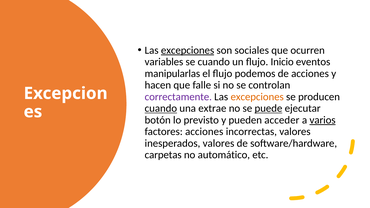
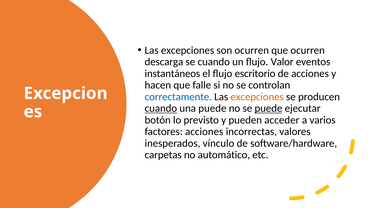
excepciones at (188, 50) underline: present -> none
son sociales: sociales -> ocurren
variables: variables -> descarga
Inicio: Inicio -> Valor
manipularlas: manipularlas -> instantáneos
podemos: podemos -> escritorio
correctamente colour: purple -> blue
una extrae: extrae -> puede
varios underline: present -> none
inesperados valores: valores -> vínculo
